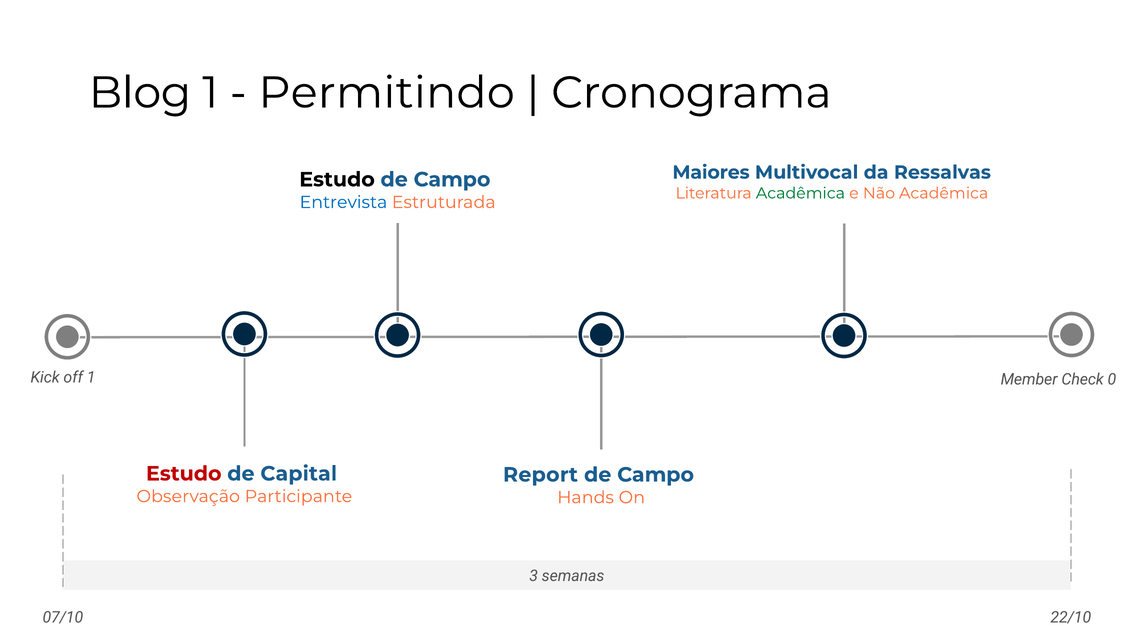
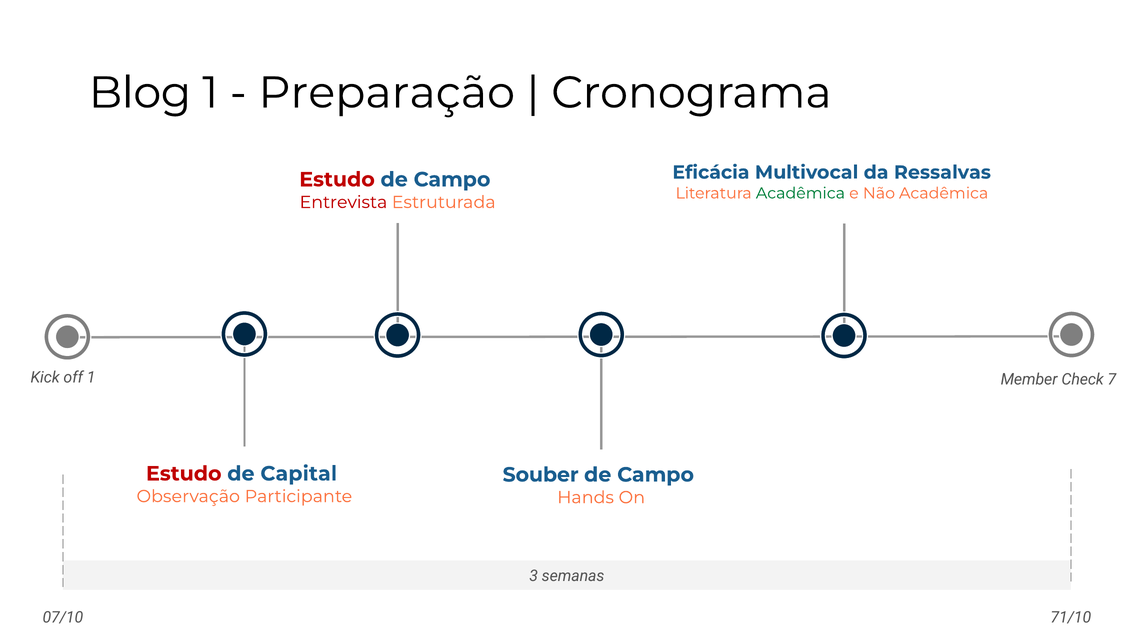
Permitindo: Permitindo -> Preparação
Maiores: Maiores -> Eficácia
Estudo at (337, 179) colour: black -> red
Entrevista colour: blue -> red
0: 0 -> 7
Report: Report -> Souber
22/10: 22/10 -> 71/10
